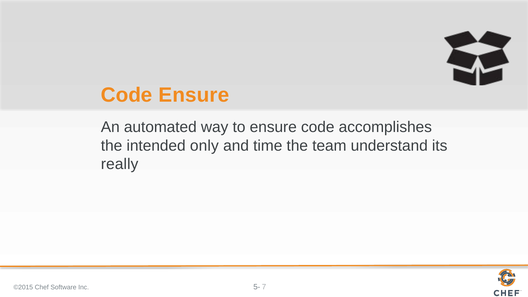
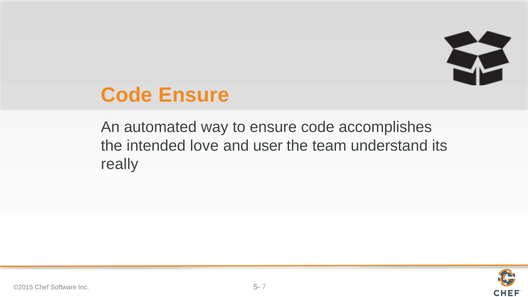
only: only -> love
time: time -> user
